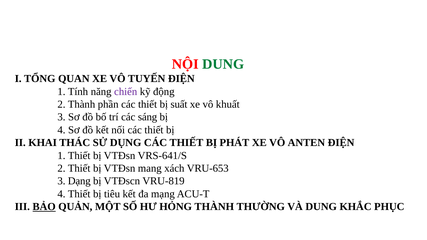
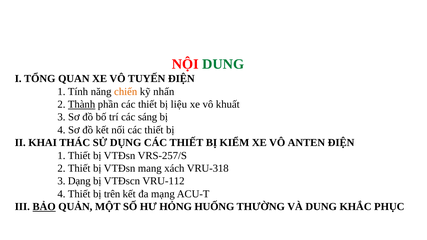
chiến colour: purple -> orange
động: động -> nhấn
Thành at (82, 104) underline: none -> present
suất: suất -> liệu
PHÁT: PHÁT -> KIỂM
VRS-641/S: VRS-641/S -> VRS-257/S
VRU-653: VRU-653 -> VRU-318
VRU-819: VRU-819 -> VRU-112
tiêu: tiêu -> trên
HỎNG THÀNH: THÀNH -> HUỐNG
